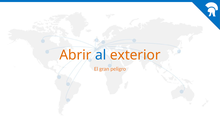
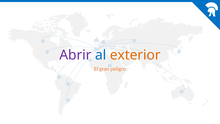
Abrir colour: orange -> purple
